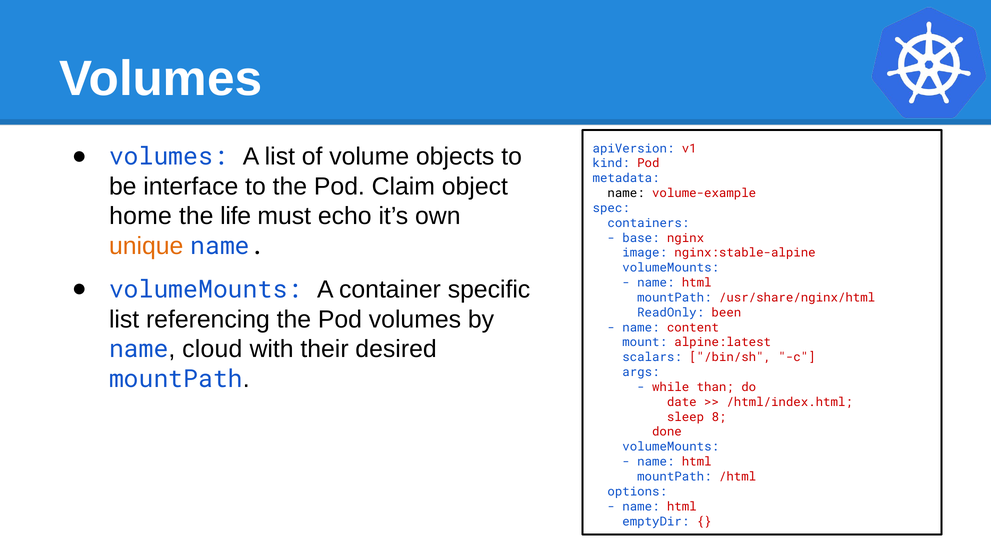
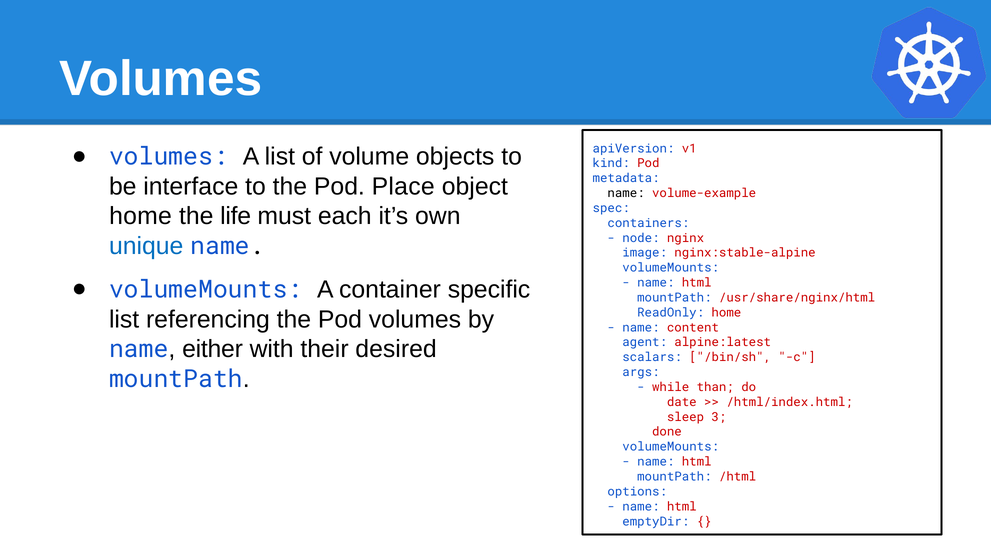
Claim: Claim -> Place
echo: echo -> each
base: base -> node
unique colour: orange -> blue
ReadOnly been: been -> home
mount: mount -> agent
cloud: cloud -> either
8: 8 -> 3
